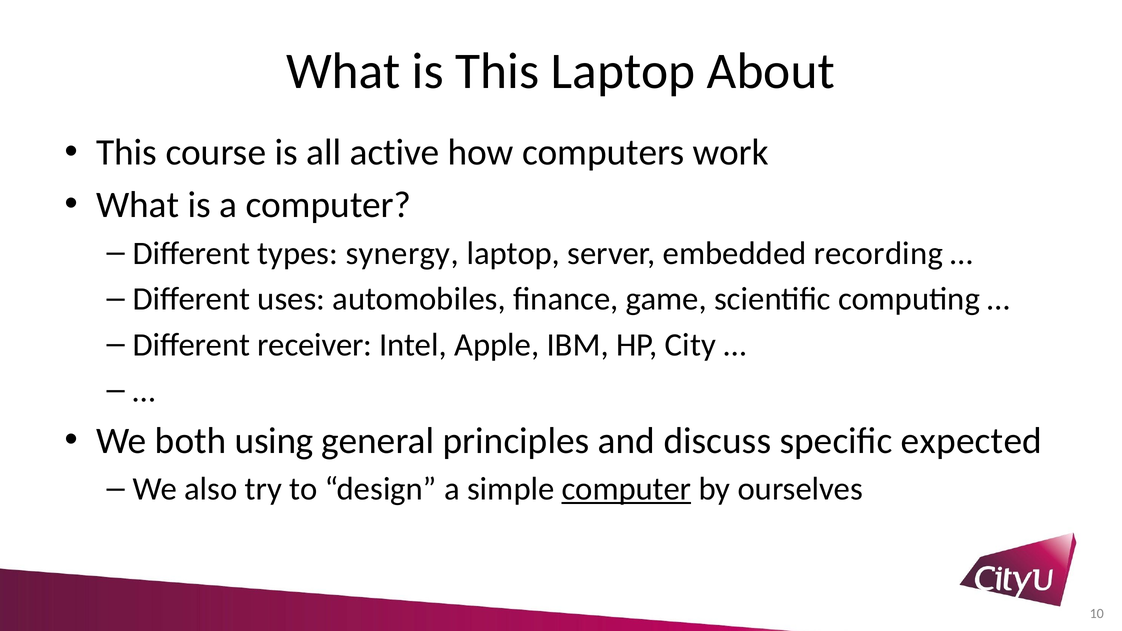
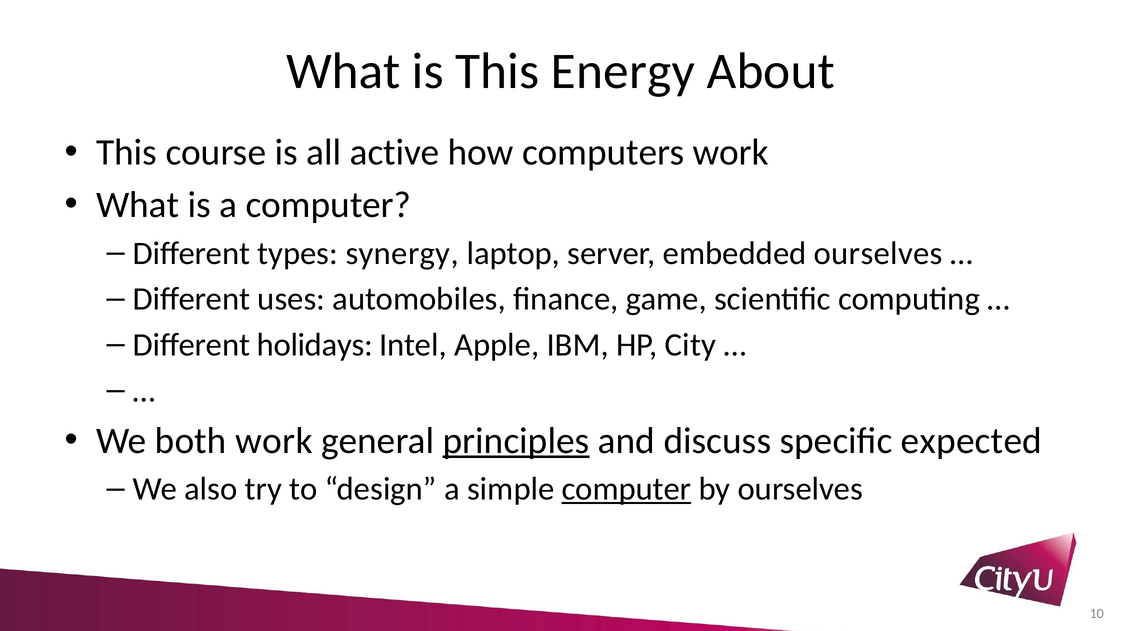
This Laptop: Laptop -> Energy
embedded recording: recording -> ourselves
receiver: receiver -> holidays
both using: using -> work
principles underline: none -> present
